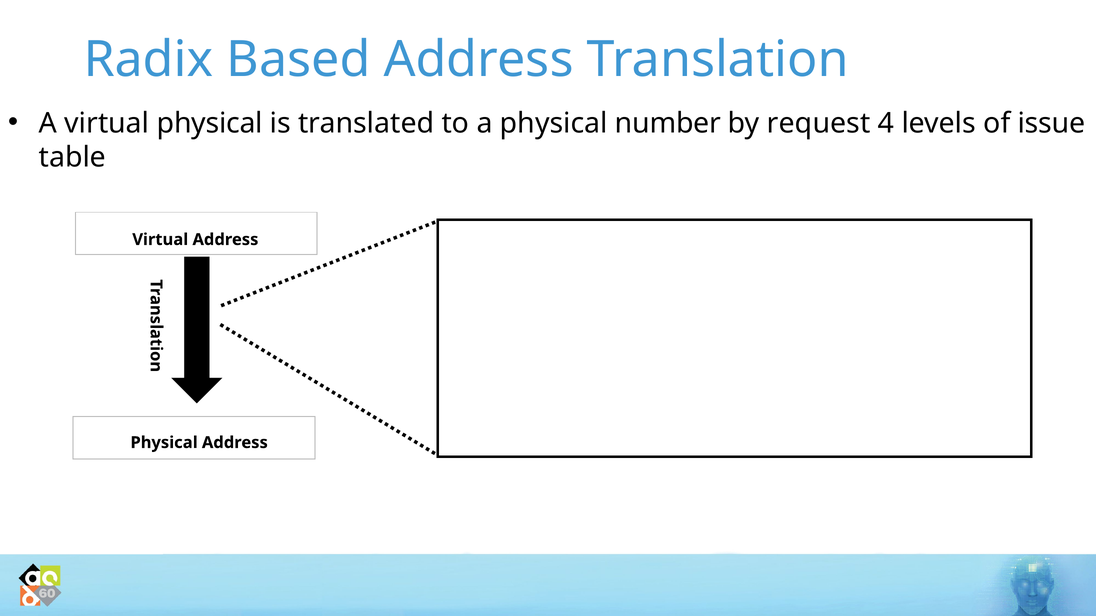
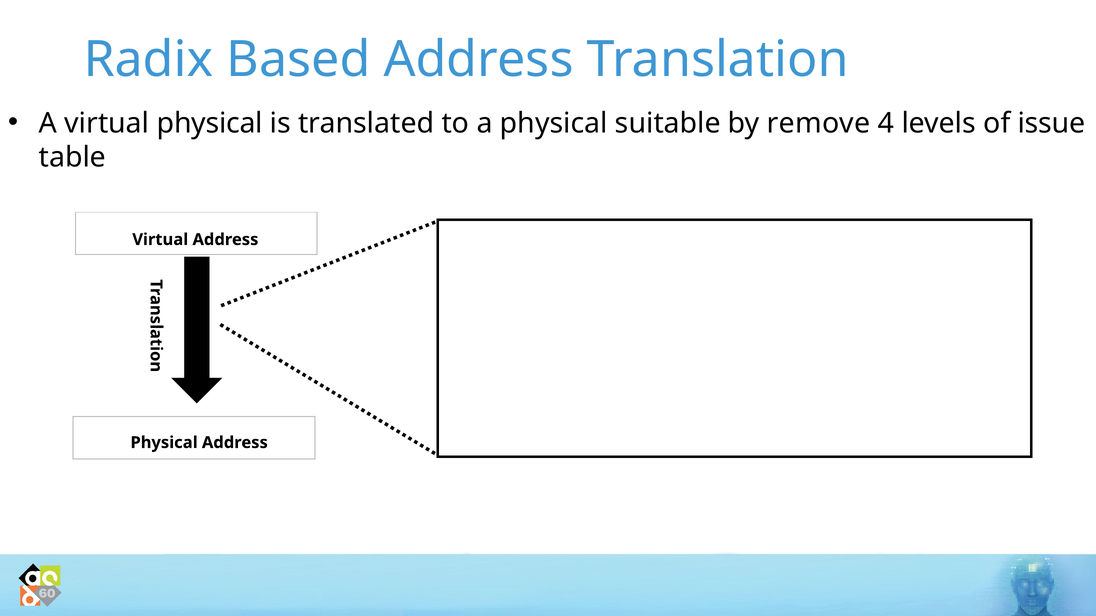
number: number -> suitable
request: request -> remove
